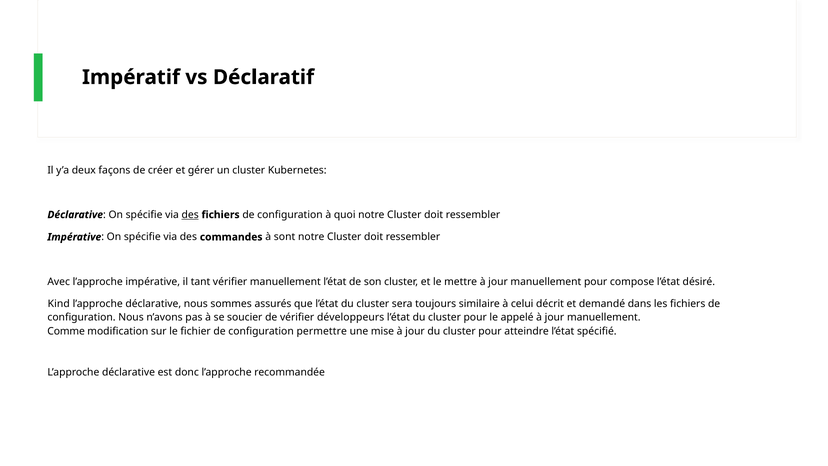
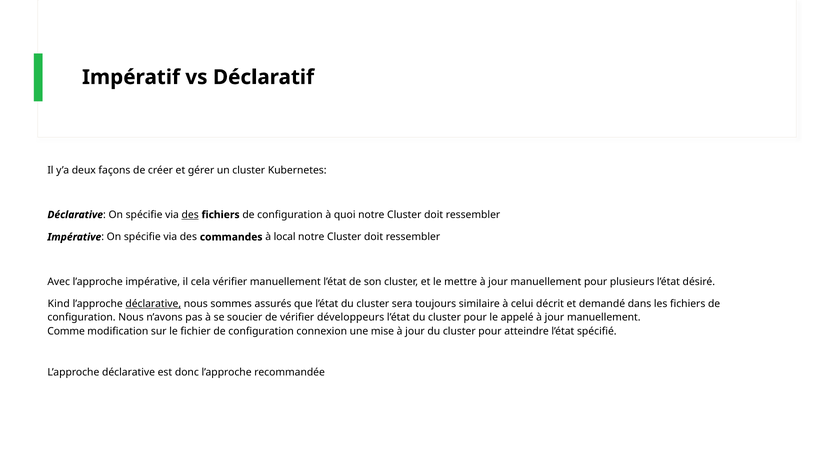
sont: sont -> local
tant: tant -> cela
compose: compose -> plusieurs
déclarative at (153, 304) underline: none -> present
permettre: permettre -> connexion
